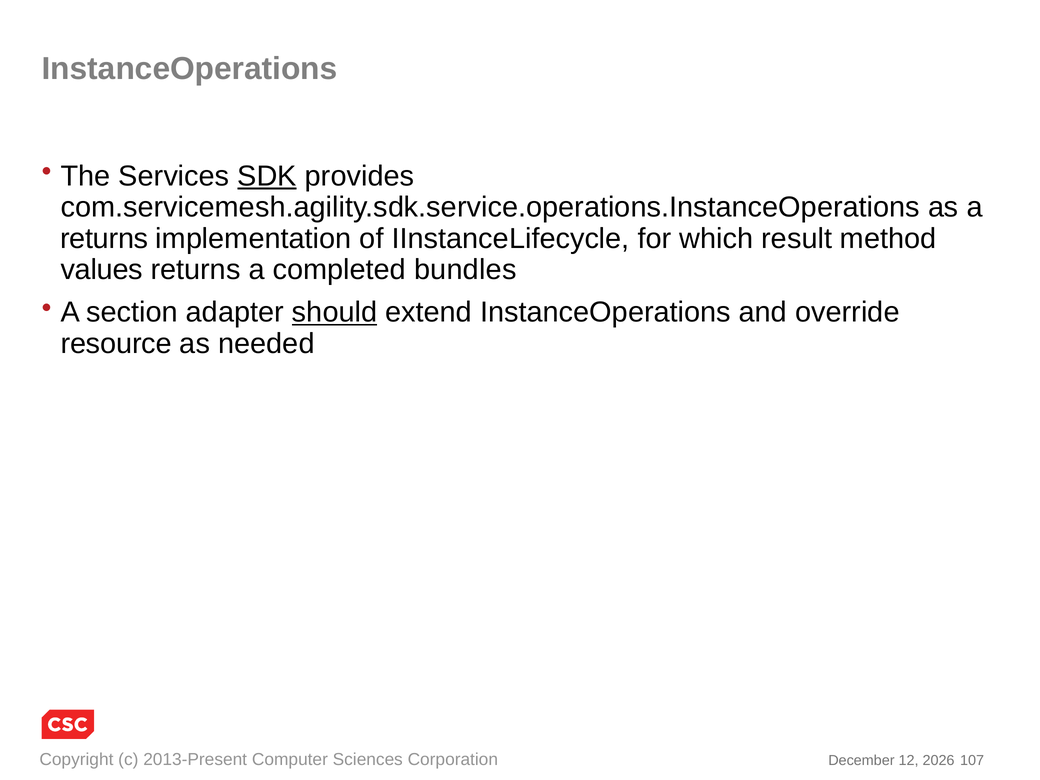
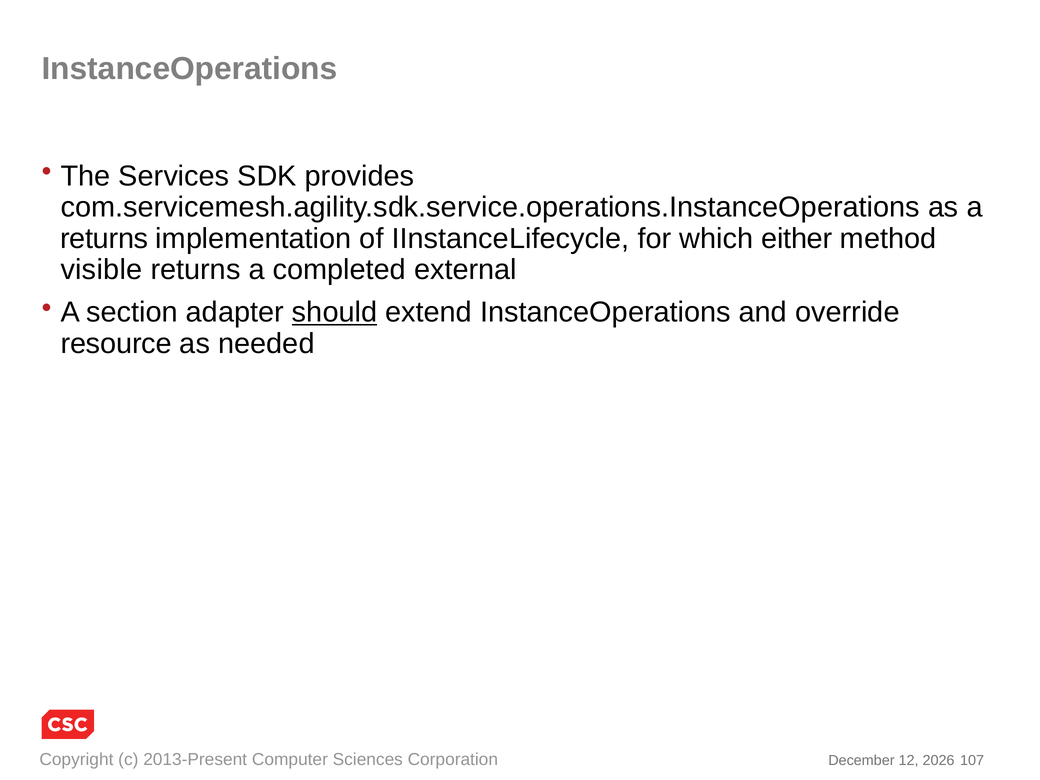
SDK underline: present -> none
result: result -> either
values: values -> visible
bundles: bundles -> external
